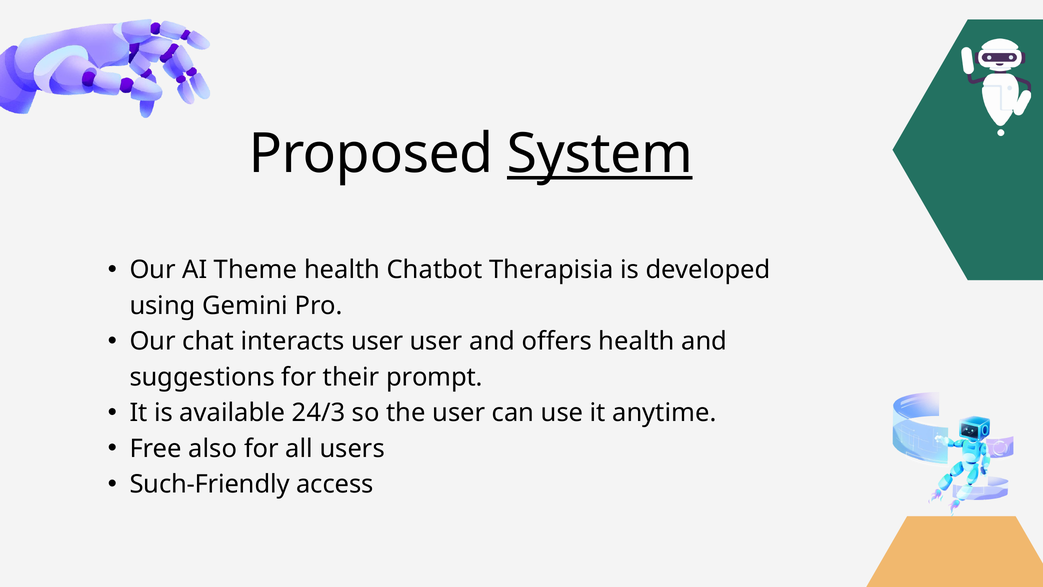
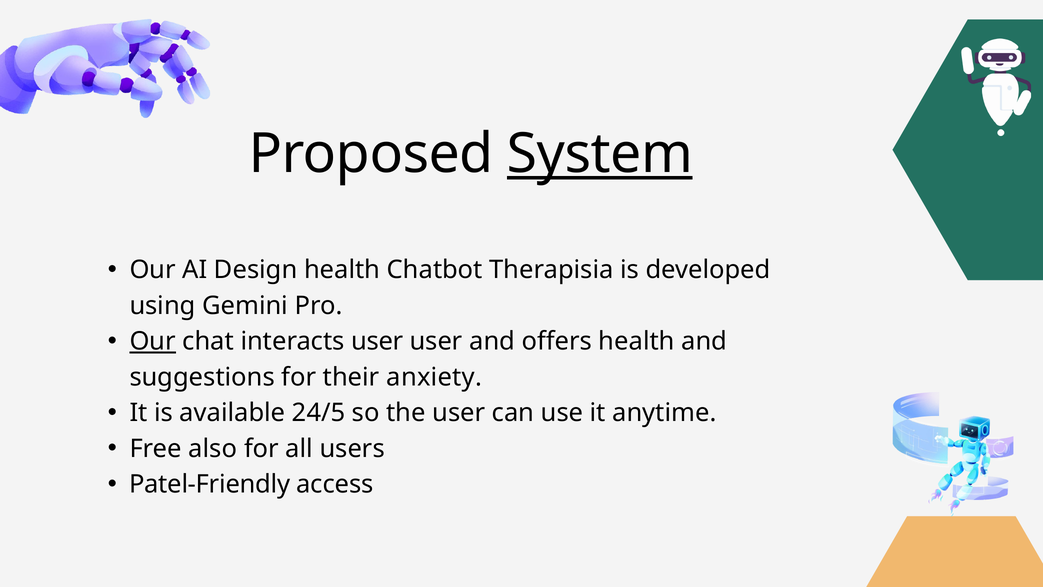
Theme: Theme -> Design
Our at (153, 341) underline: none -> present
prompt: prompt -> anxiety
24/3: 24/3 -> 24/5
Such-Friendly: Such-Friendly -> Patel-Friendly
